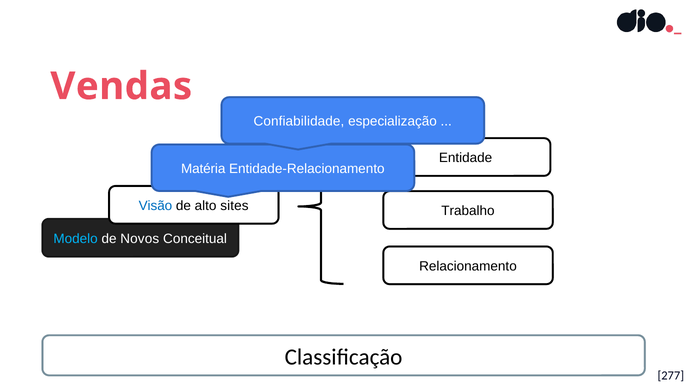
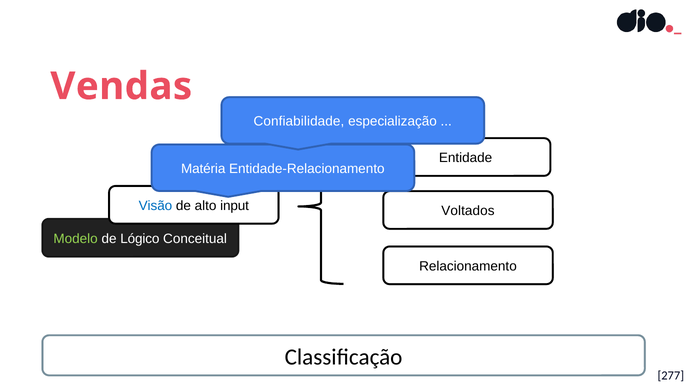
sites: sites -> input
Trabalho: Trabalho -> Voltados
Modelo colour: light blue -> light green
Novos: Novos -> Lógico
